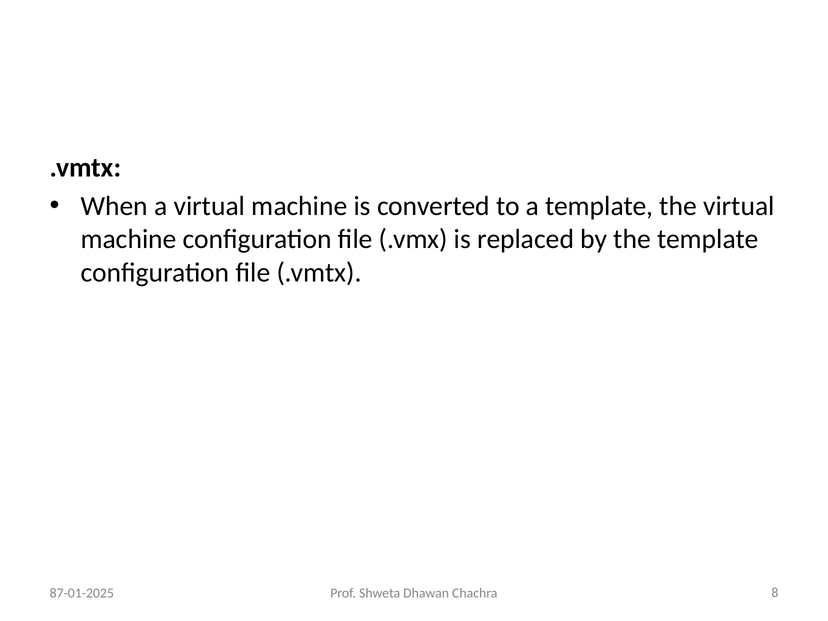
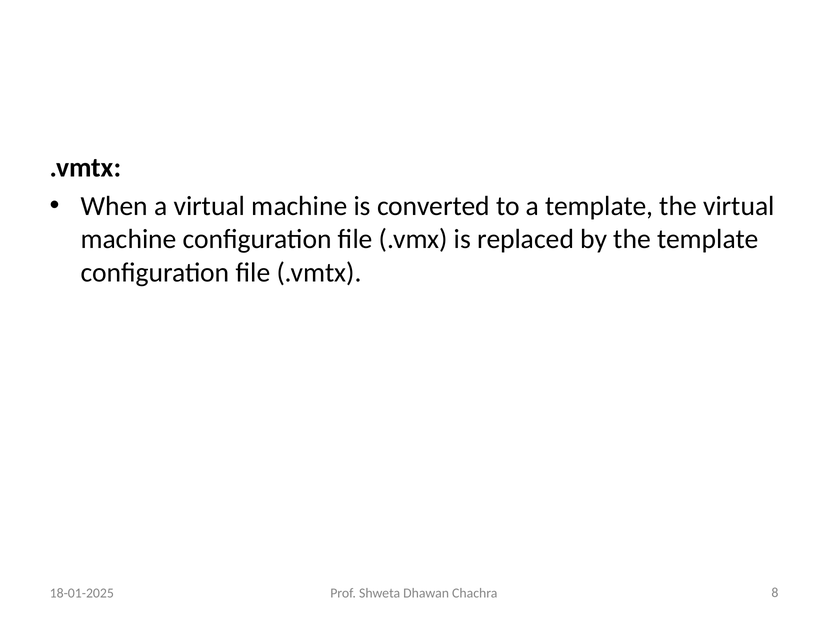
87-01-2025: 87-01-2025 -> 18-01-2025
